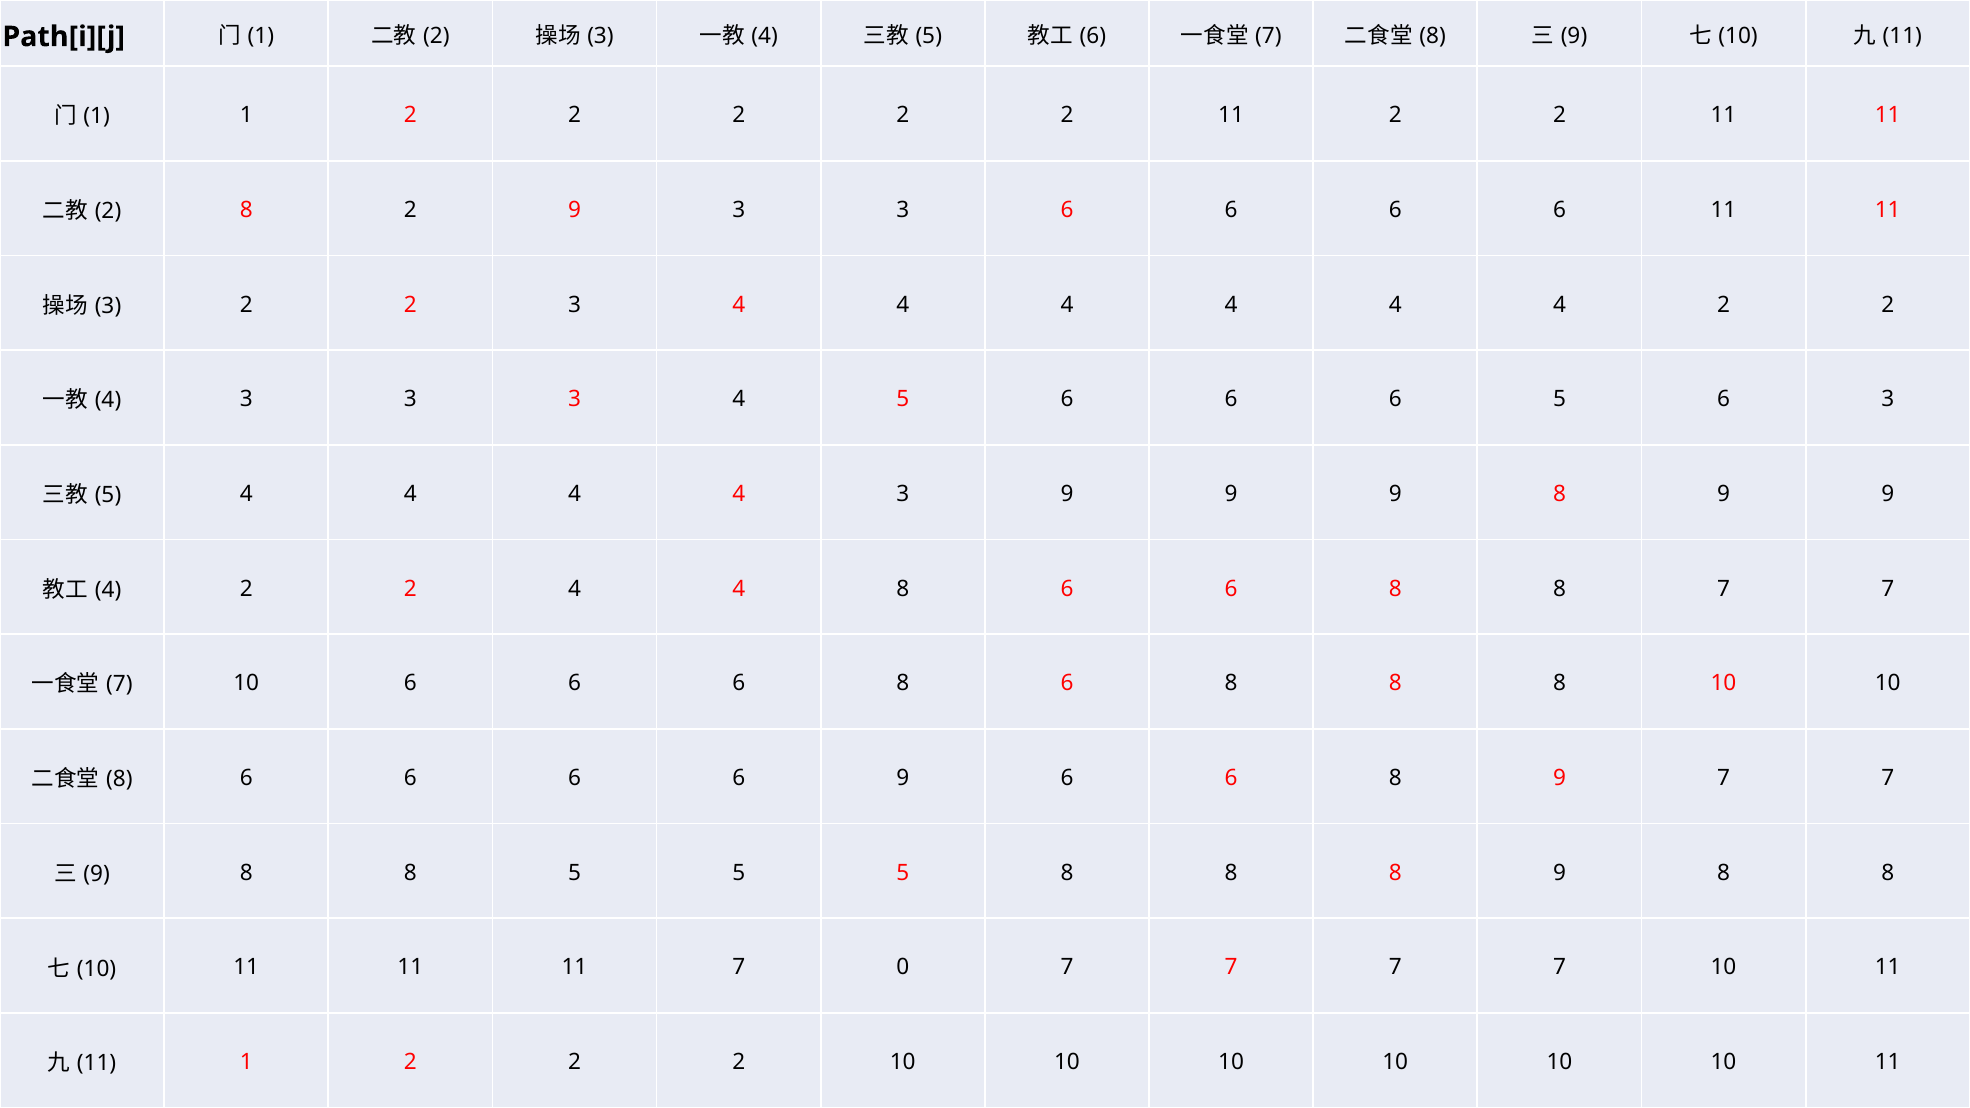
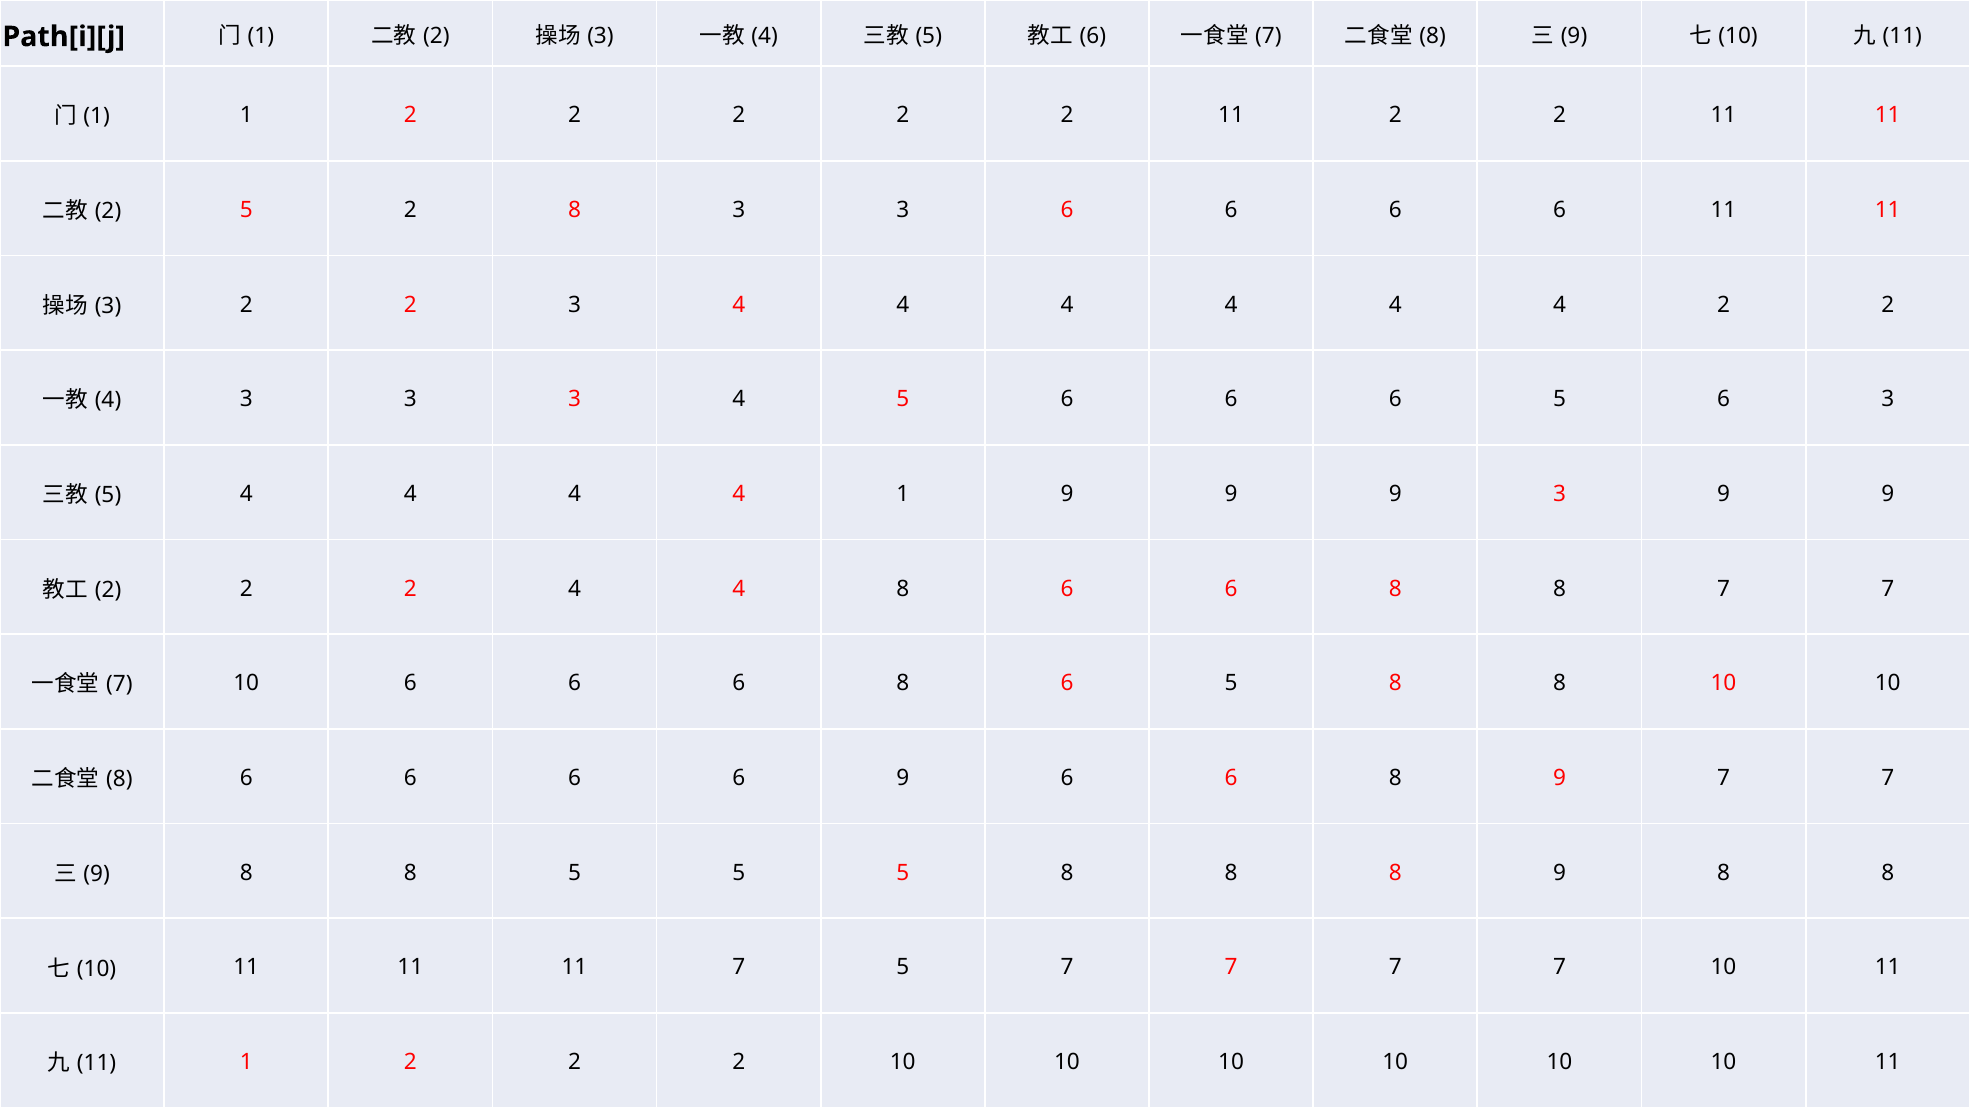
2 8: 8 -> 5
2 9: 9 -> 8
4 4 3: 3 -> 1
9 9 8: 8 -> 3
4 at (108, 590): 4 -> 2
8 6 8: 8 -> 5
7 0: 0 -> 5
